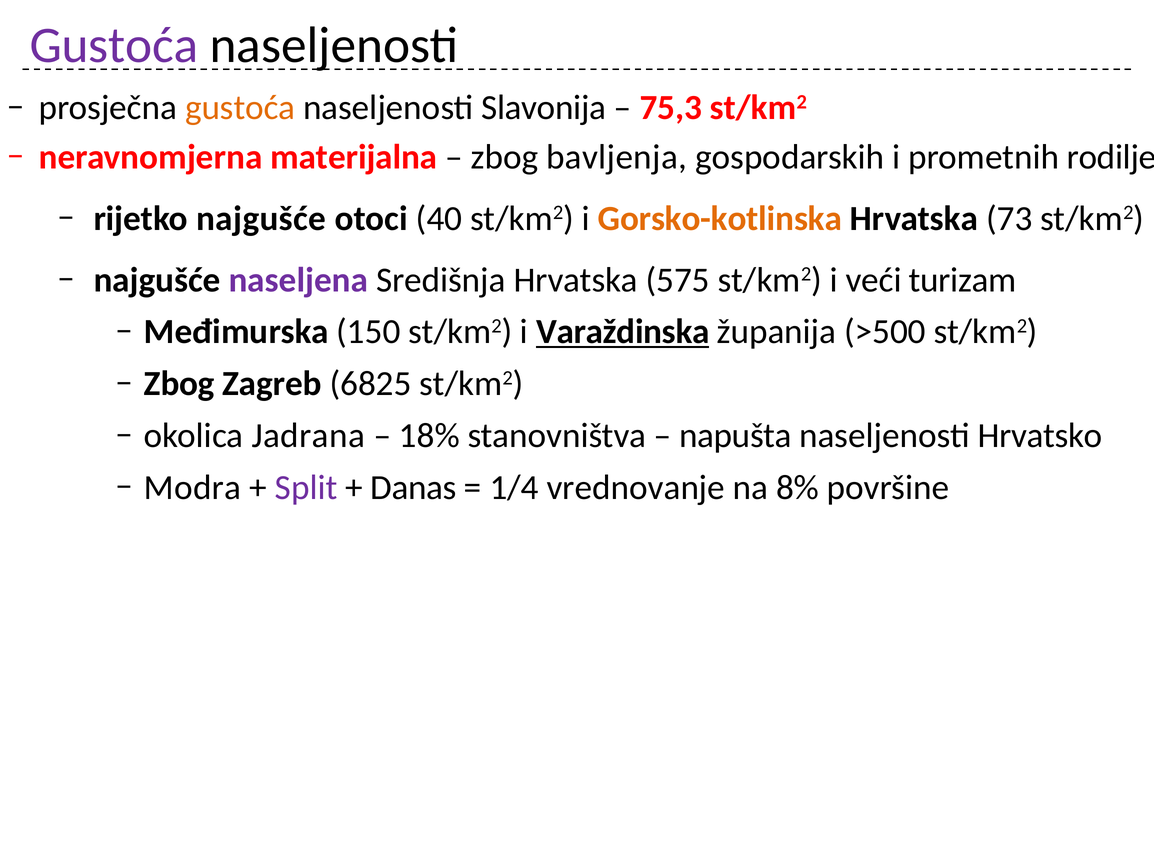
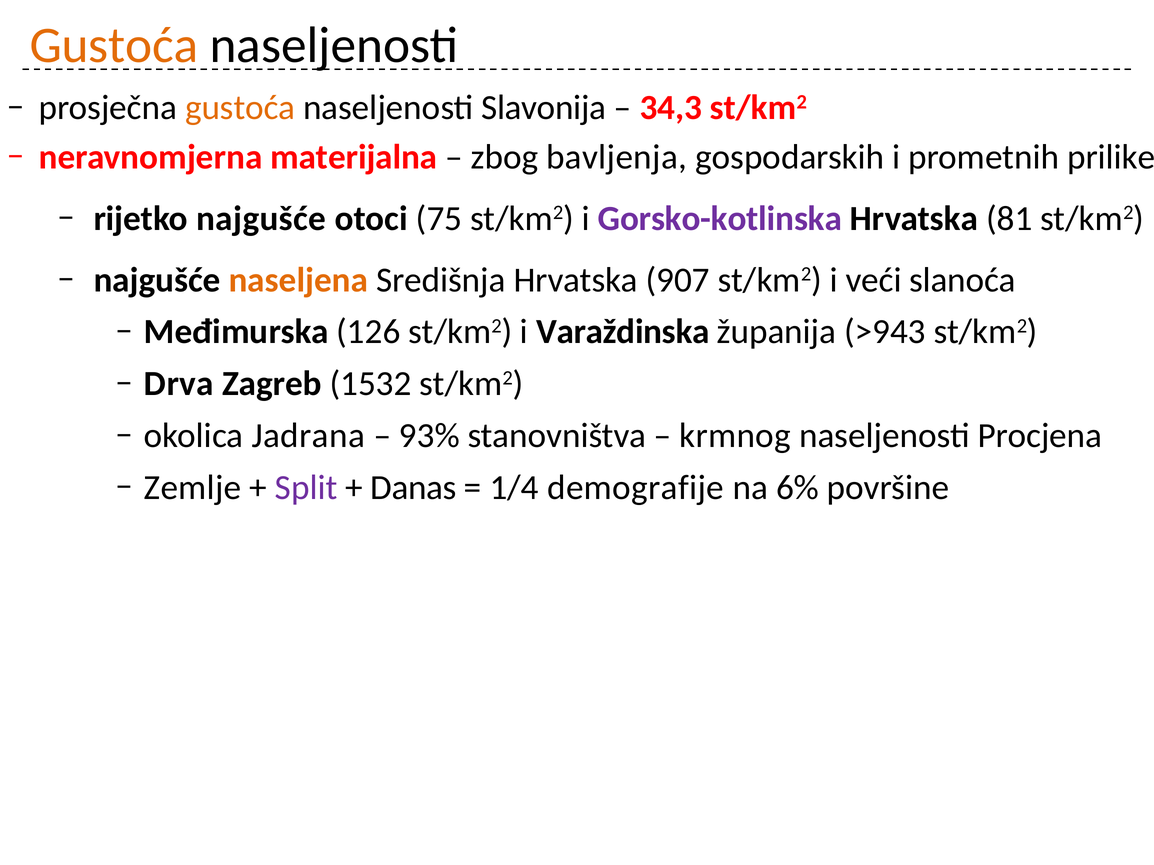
Gustoća at (114, 46) colour: purple -> orange
75,3: 75,3 -> 34,3
rodilje: rodilje -> prilike
40: 40 -> 75
Gorsko-kotlinska colour: orange -> purple
73: 73 -> 81
naseljena colour: purple -> orange
575: 575 -> 907
turizam: turizam -> slanoća
150: 150 -> 126
Varaždinska underline: present -> none
>500: >500 -> >943
Zbog at (179, 384): Zbog -> Drva
6825: 6825 -> 1532
18%: 18% -> 93%
napušta: napušta -> krmnog
Hrvatsko: Hrvatsko -> Procjena
Modra: Modra -> Zemlje
vrednovanje: vrednovanje -> demografije
8%: 8% -> 6%
